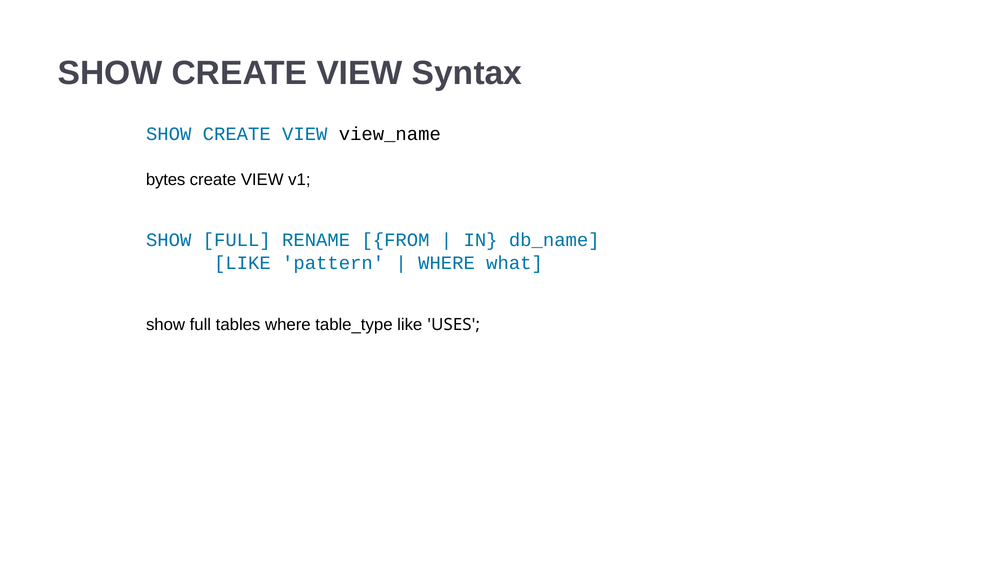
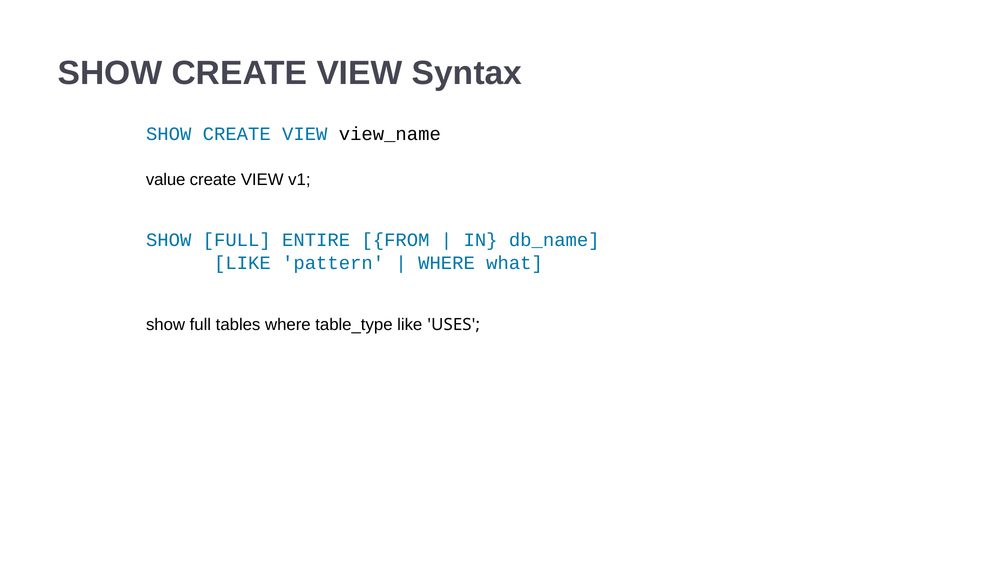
bytes: bytes -> value
RENAME: RENAME -> ENTIRE
